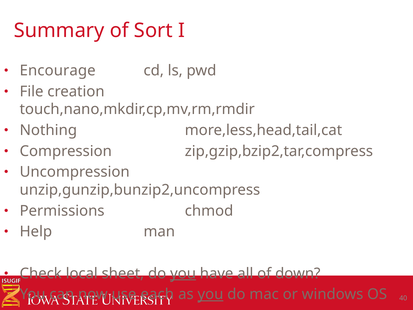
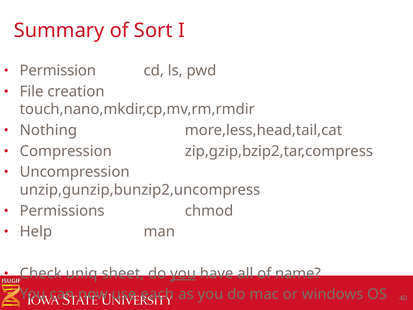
Encourage: Encourage -> Permission
local: local -> uniq
down: down -> name
you at (210, 294) underline: present -> none
